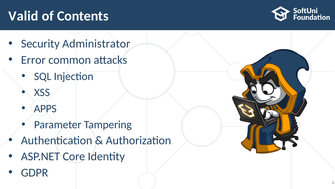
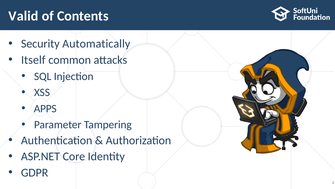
Administrator: Administrator -> Automatically
Error: Error -> Itself
